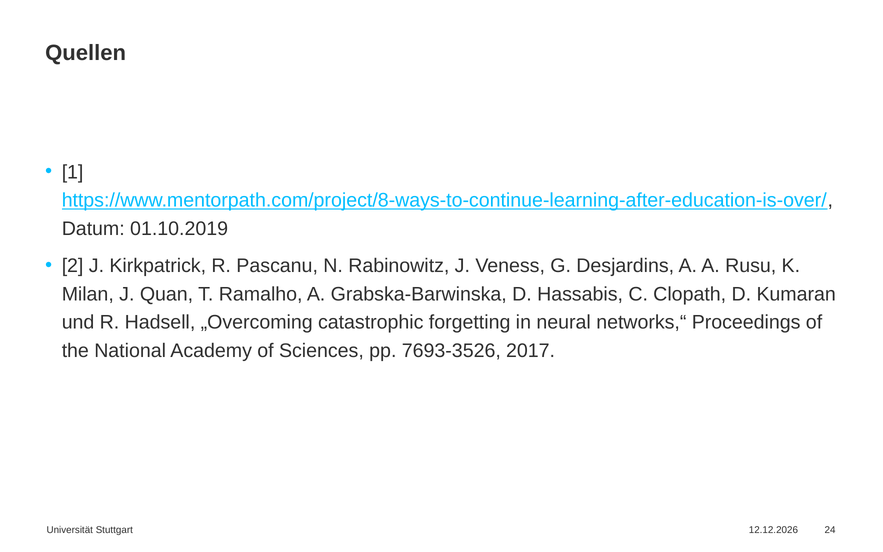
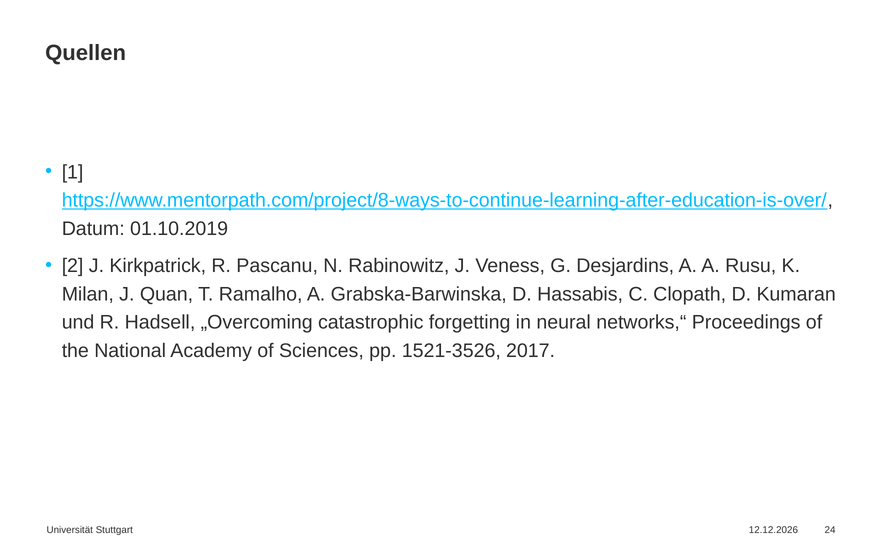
7693-3526: 7693-3526 -> 1521-3526
